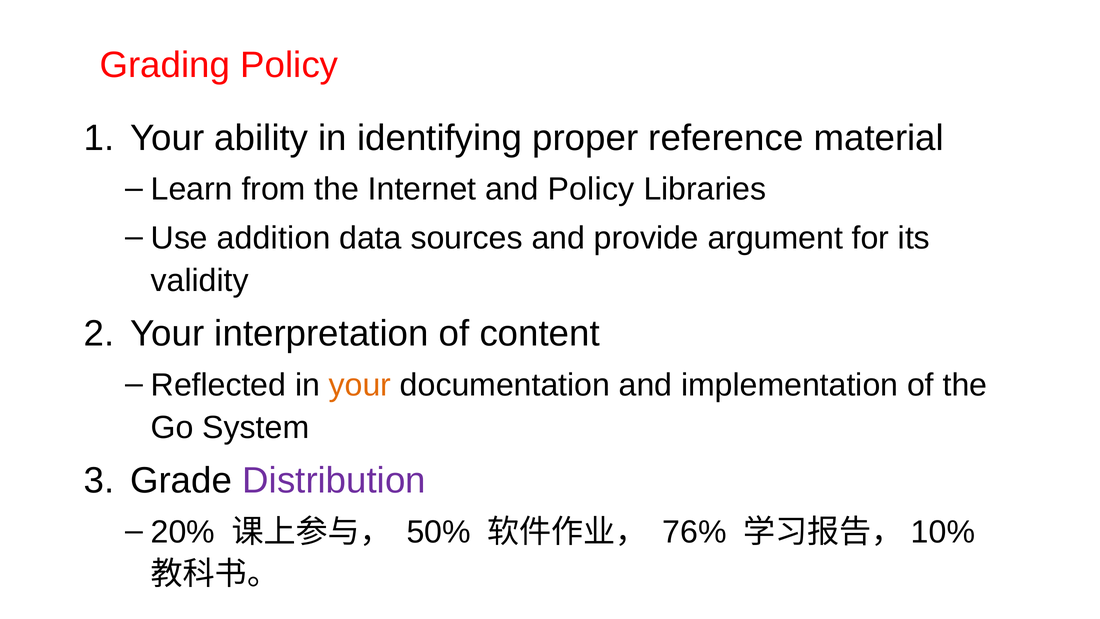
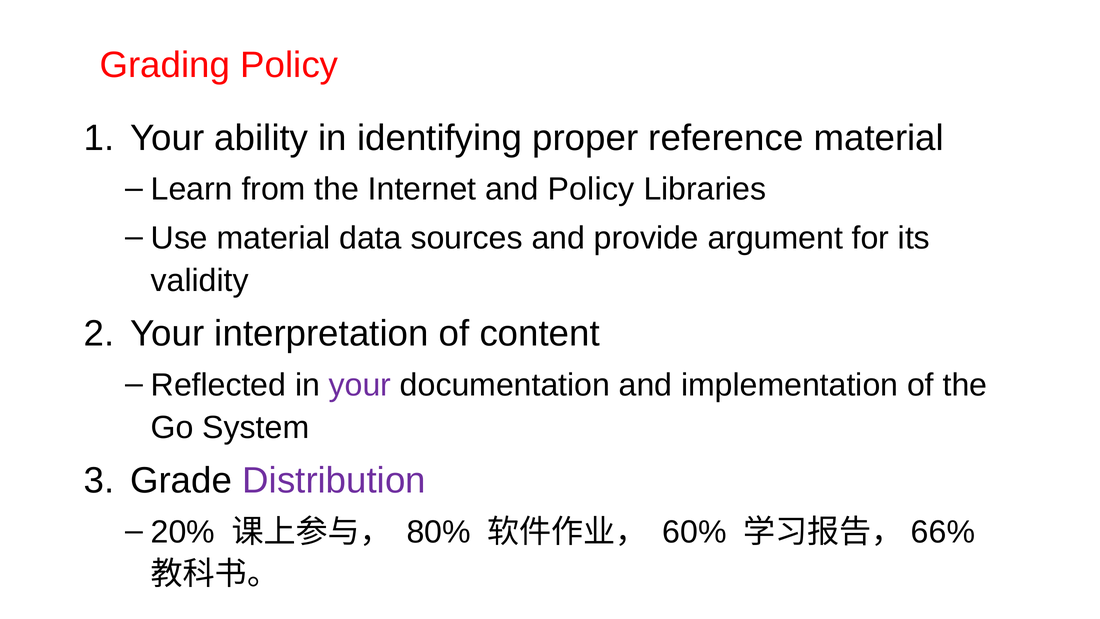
Use addition: addition -> material
your at (360, 385) colour: orange -> purple
50%: 50% -> 80%
76%: 76% -> 60%
10%: 10% -> 66%
